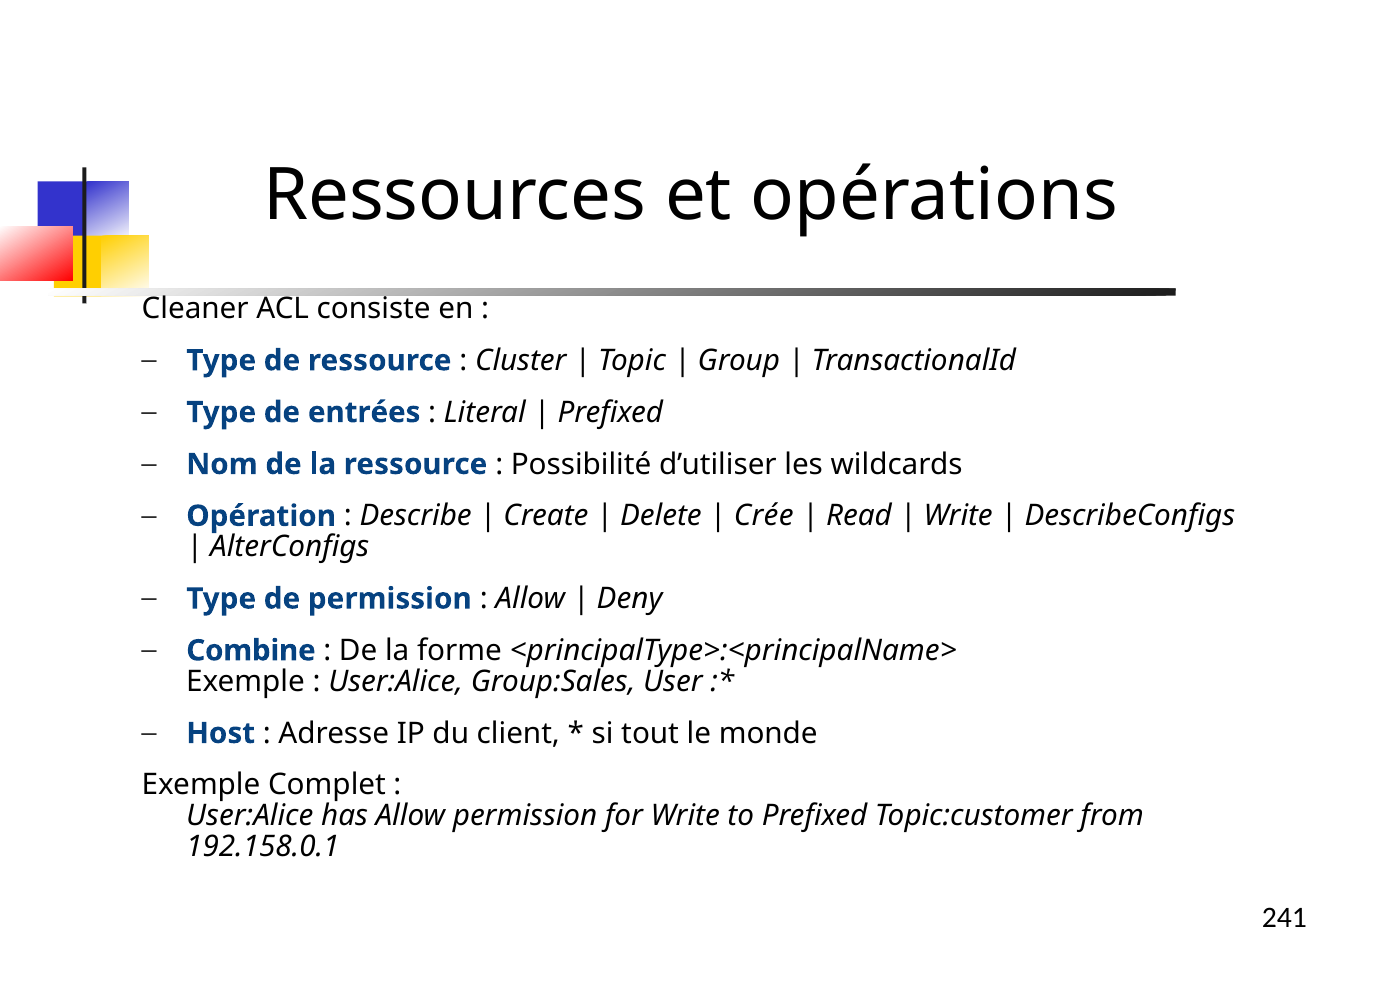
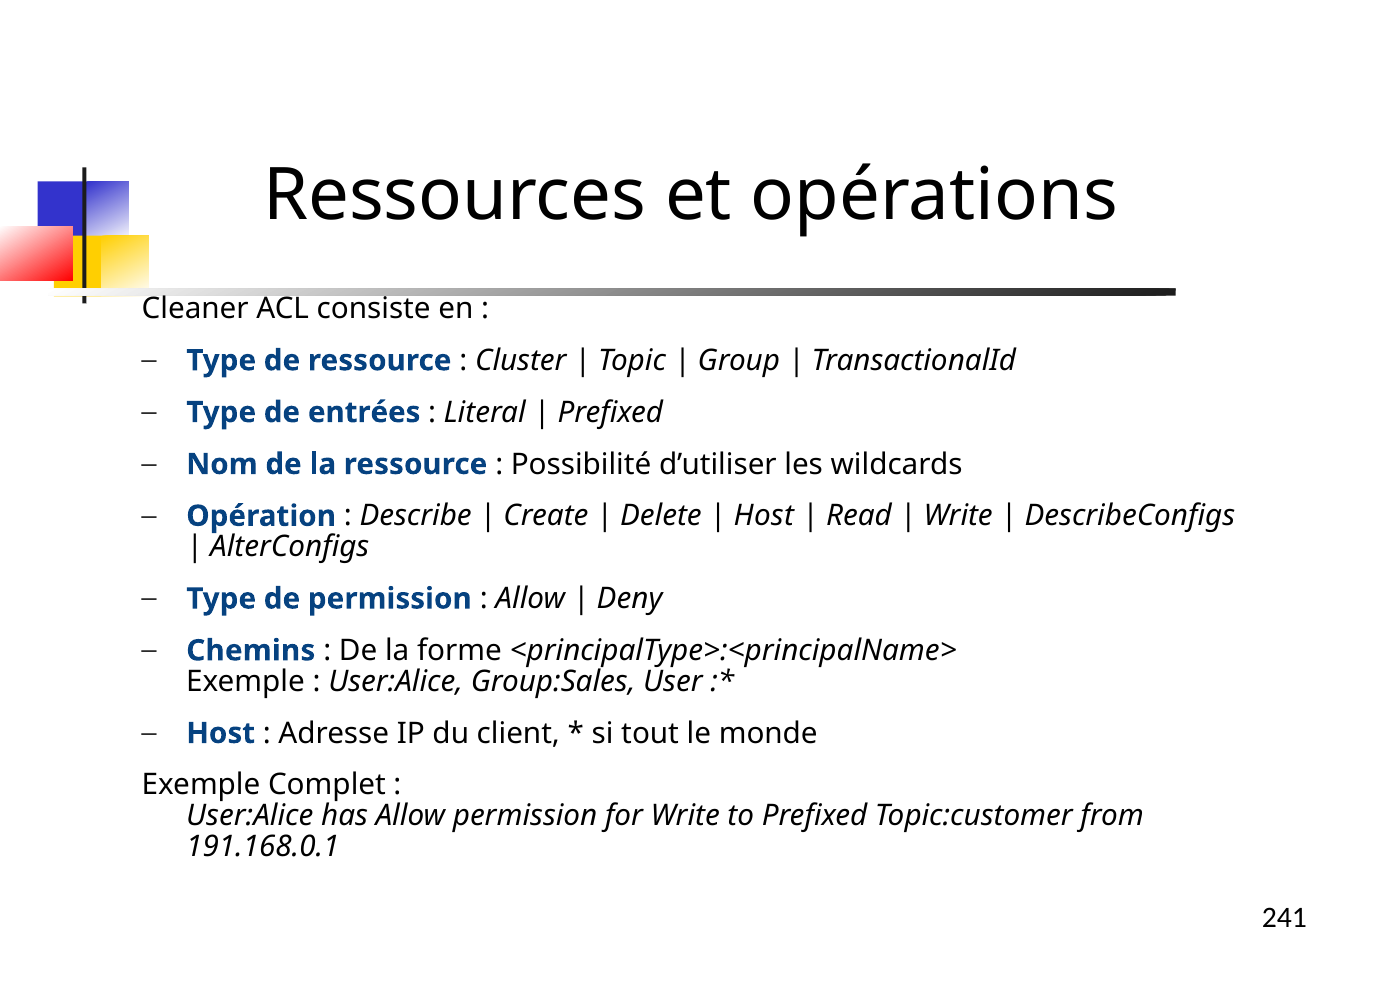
Crée at (764, 516): Crée -> Host
Combine: Combine -> Chemins
192.158.0.1: 192.158.0.1 -> 191.168.0.1
